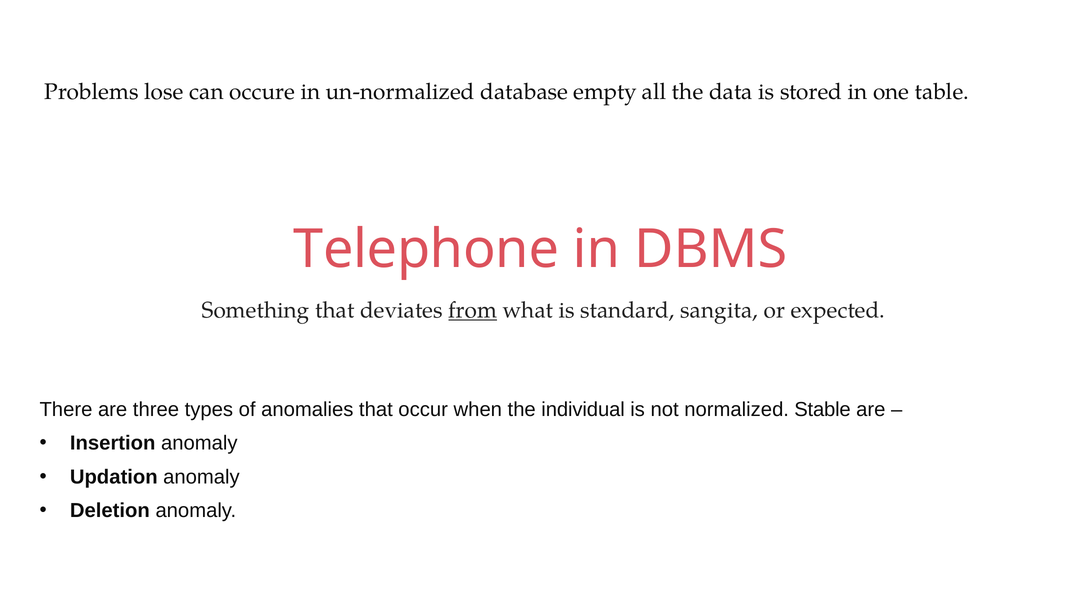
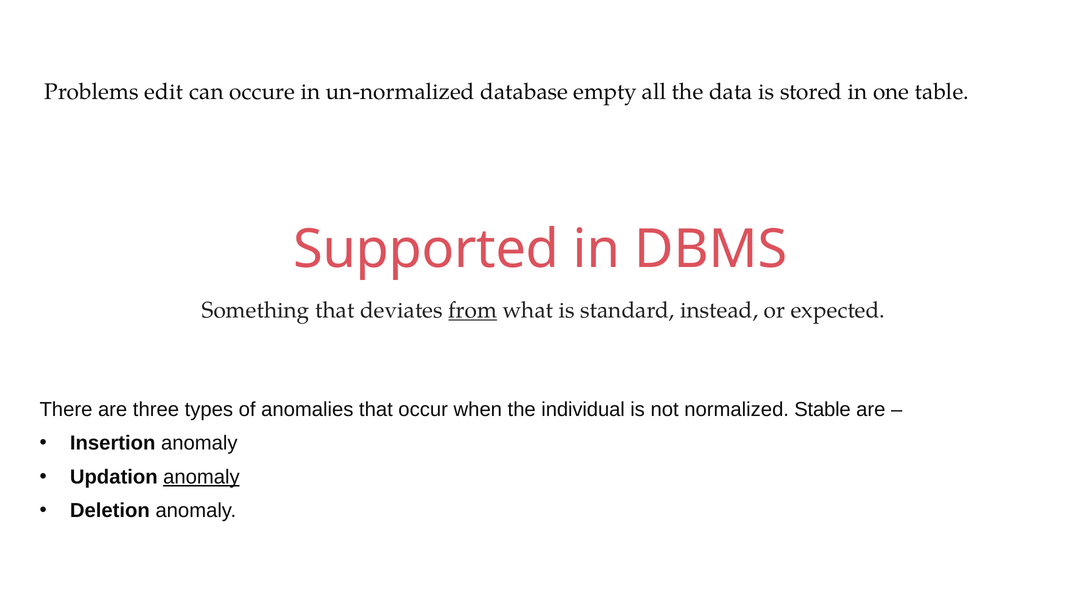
lose: lose -> edit
Telephone: Telephone -> Supported
sangita: sangita -> instead
anomaly at (201, 477) underline: none -> present
